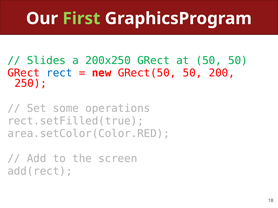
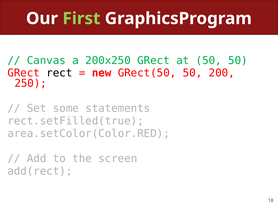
Slides: Slides -> Canvas
rect colour: blue -> black
operations: operations -> statements
